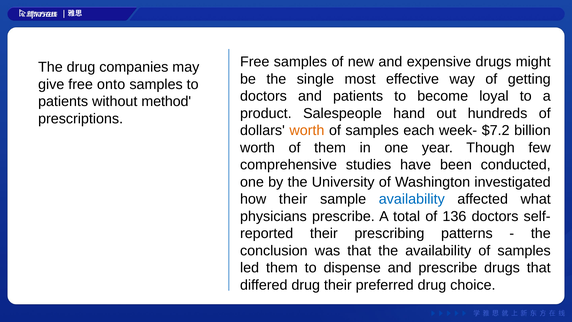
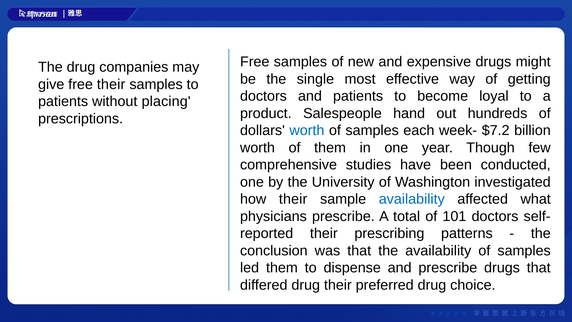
free onto: onto -> their
method: method -> placing
worth at (307, 130) colour: orange -> blue
136: 136 -> 101
